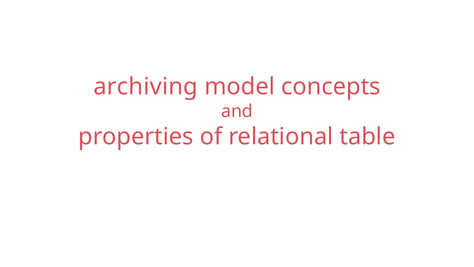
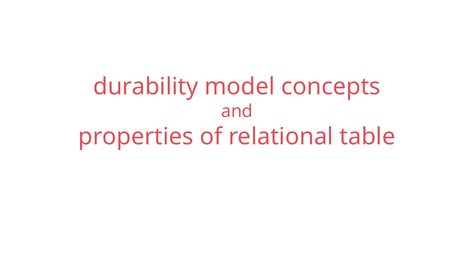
archiving: archiving -> durability
